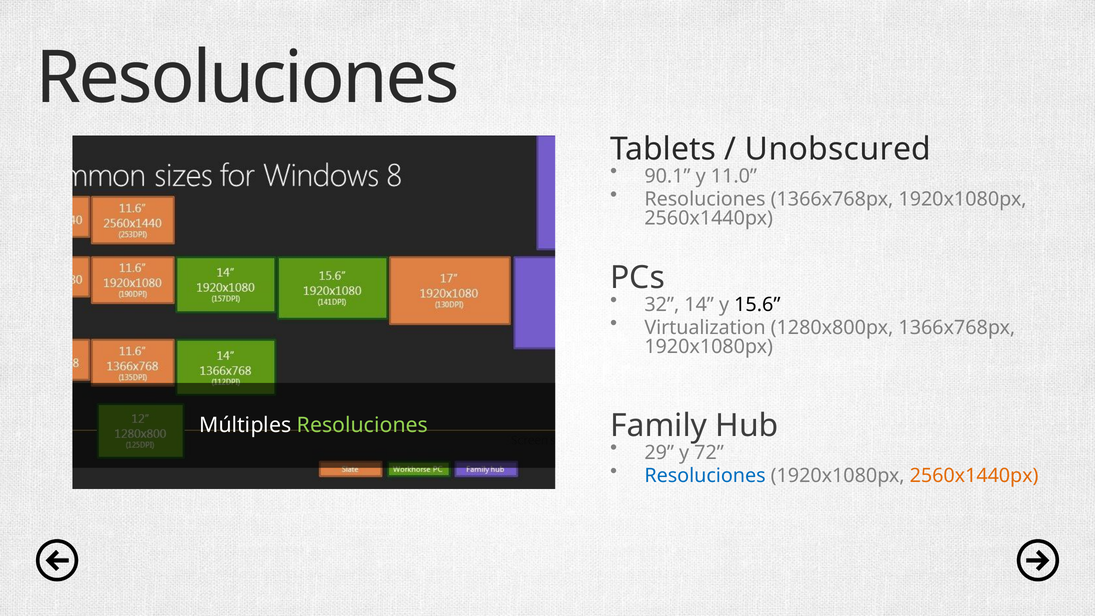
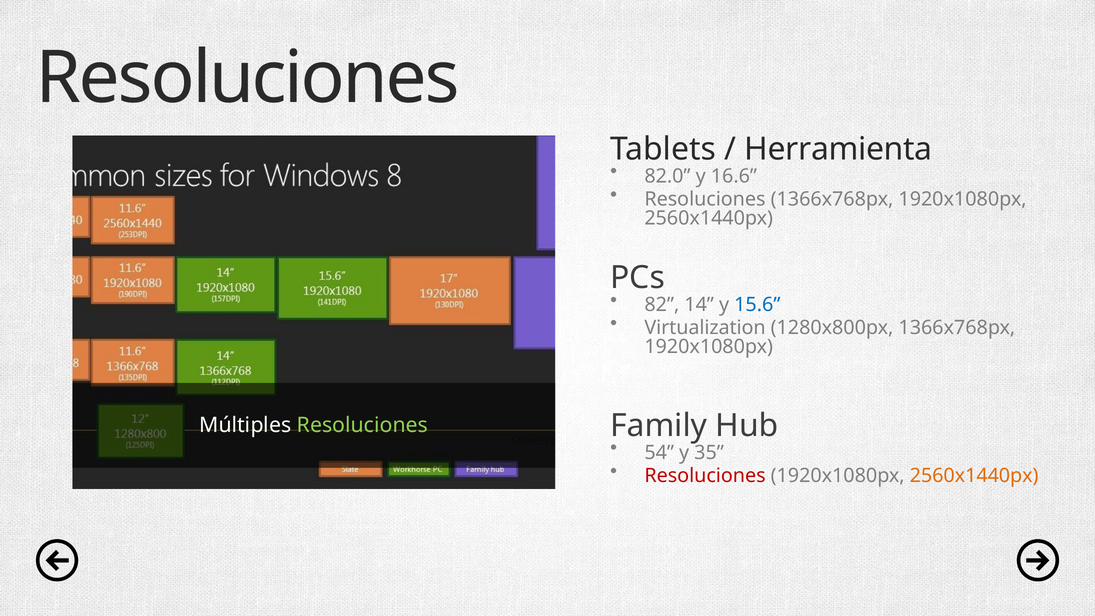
Unobscured: Unobscured -> Herramienta
90.1: 90.1 -> 82.0
11.0: 11.0 -> 16.6
32: 32 -> 82
15.6 colour: black -> blue
29: 29 -> 54
72: 72 -> 35
Resoluciones at (705, 476) colour: blue -> red
